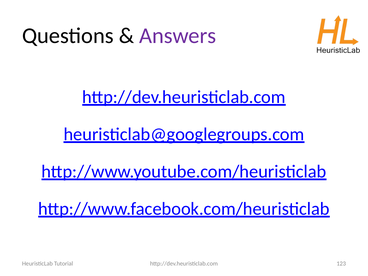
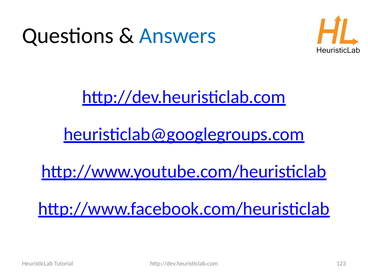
Answers colour: purple -> blue
